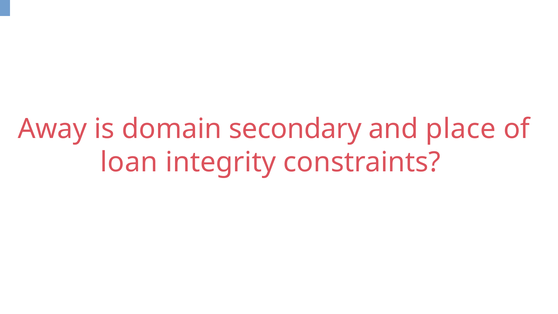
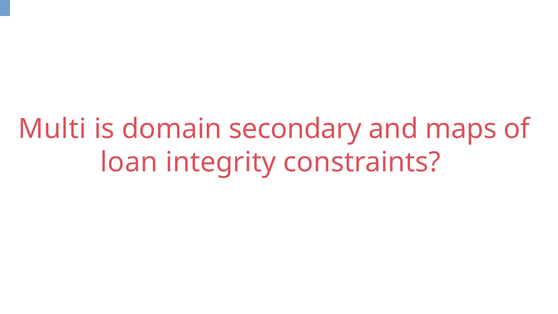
Away: Away -> Multi
place: place -> maps
